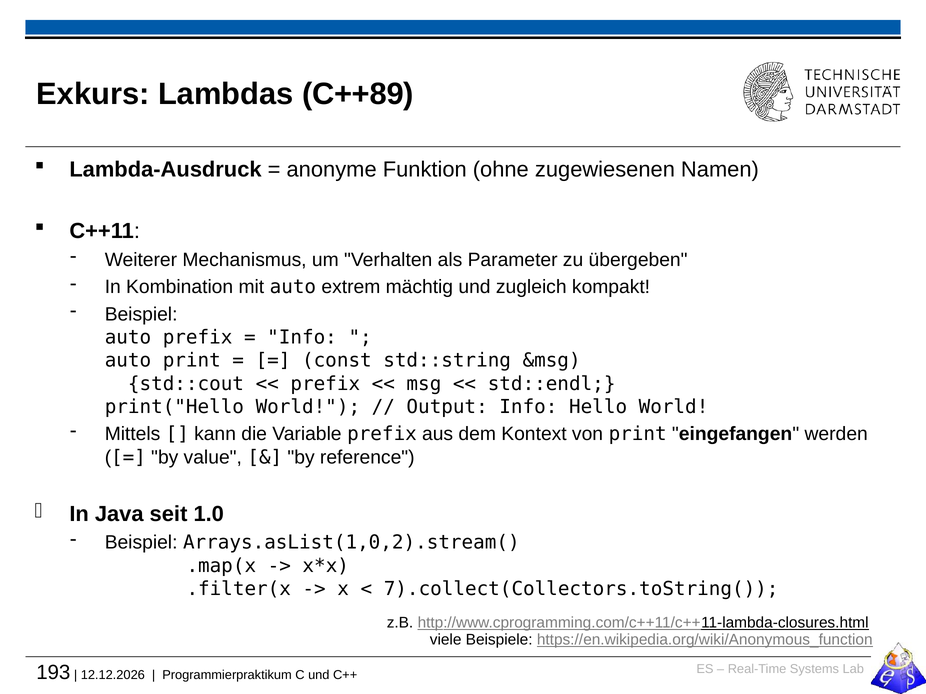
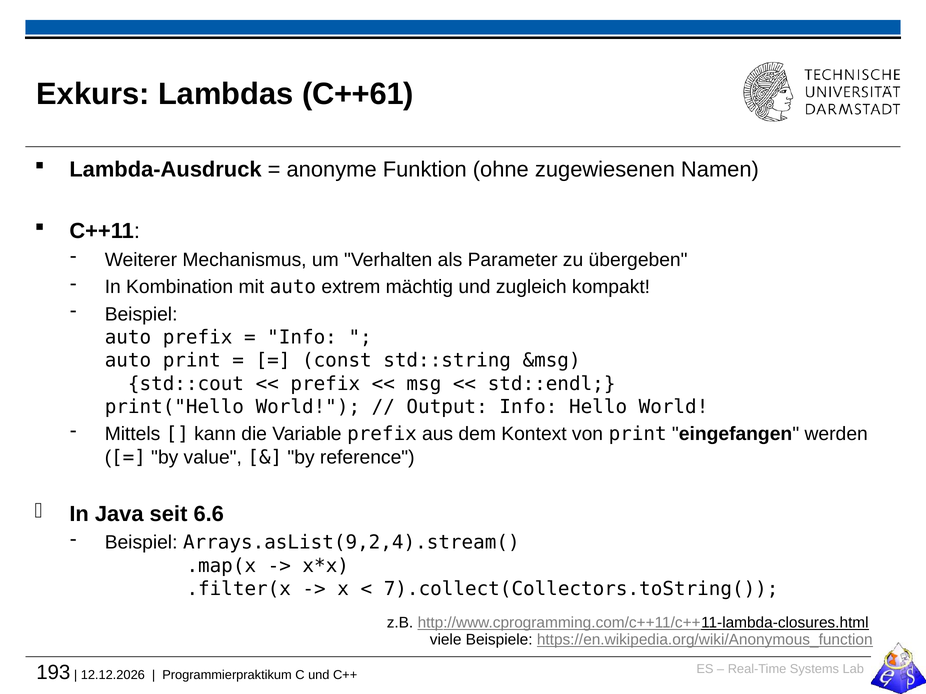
C++89: C++89 -> C++61
1.0: 1.0 -> 6.6
Arrays.asList(1,0,2).stream(: Arrays.asList(1,0,2).stream( -> Arrays.asList(9,2,4).stream(
